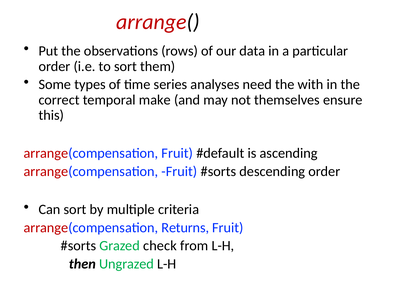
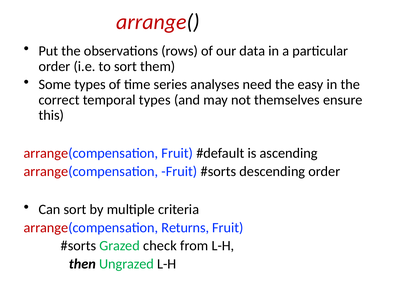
with: with -> easy
temporal make: make -> types
